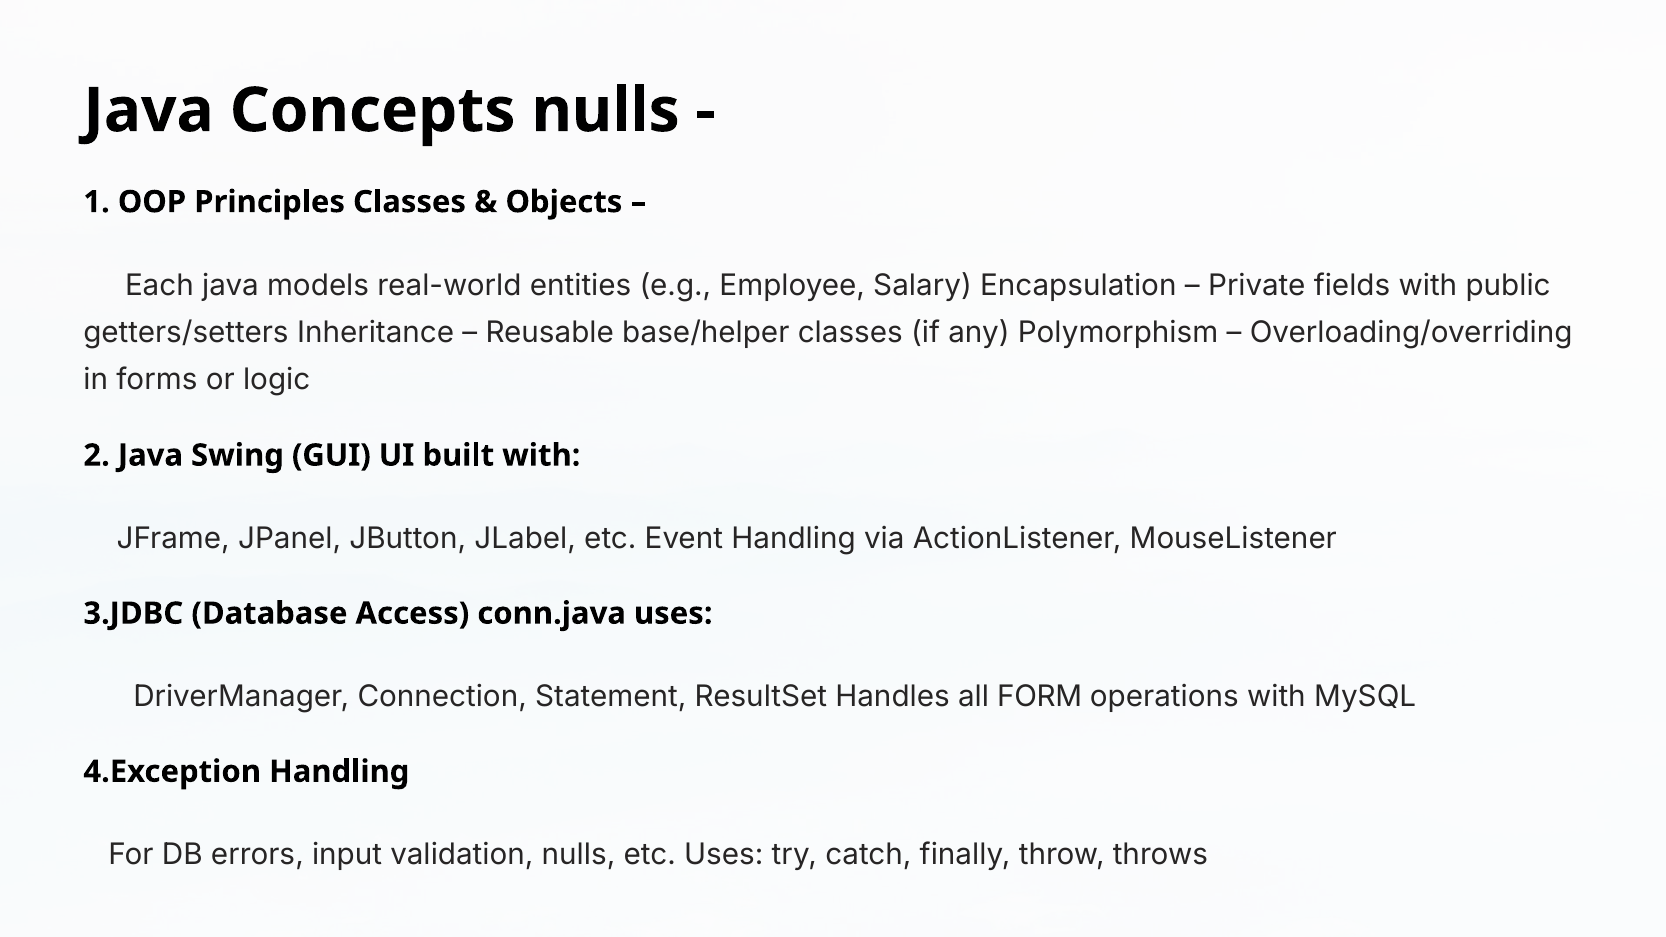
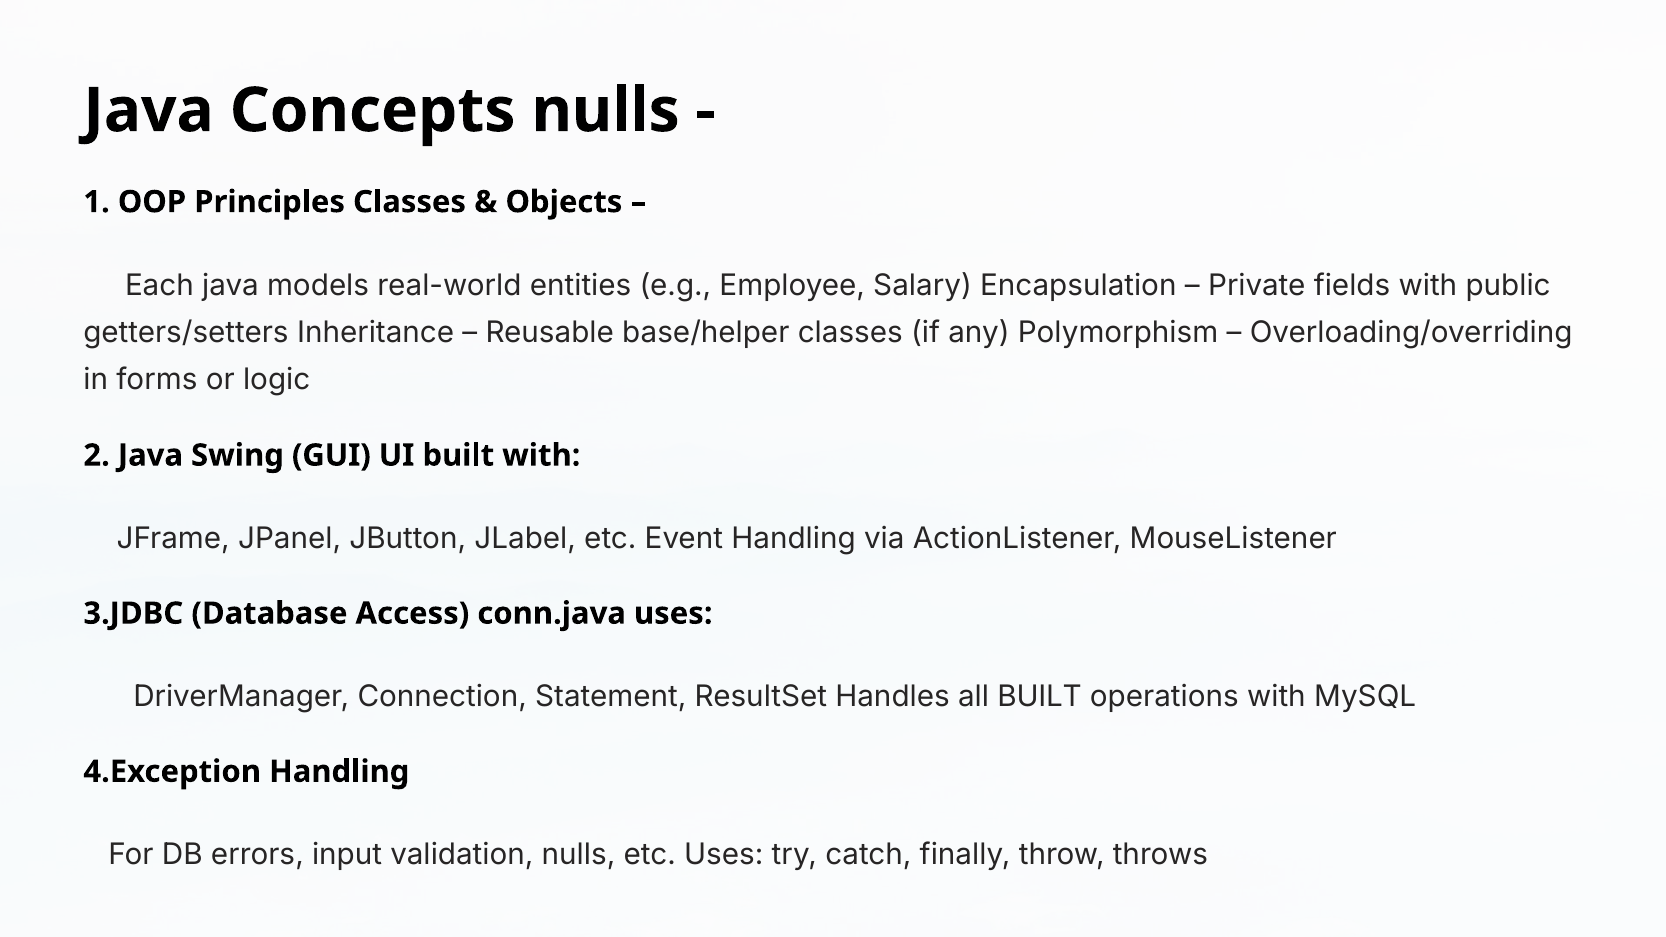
all FORM: FORM -> BUILT
